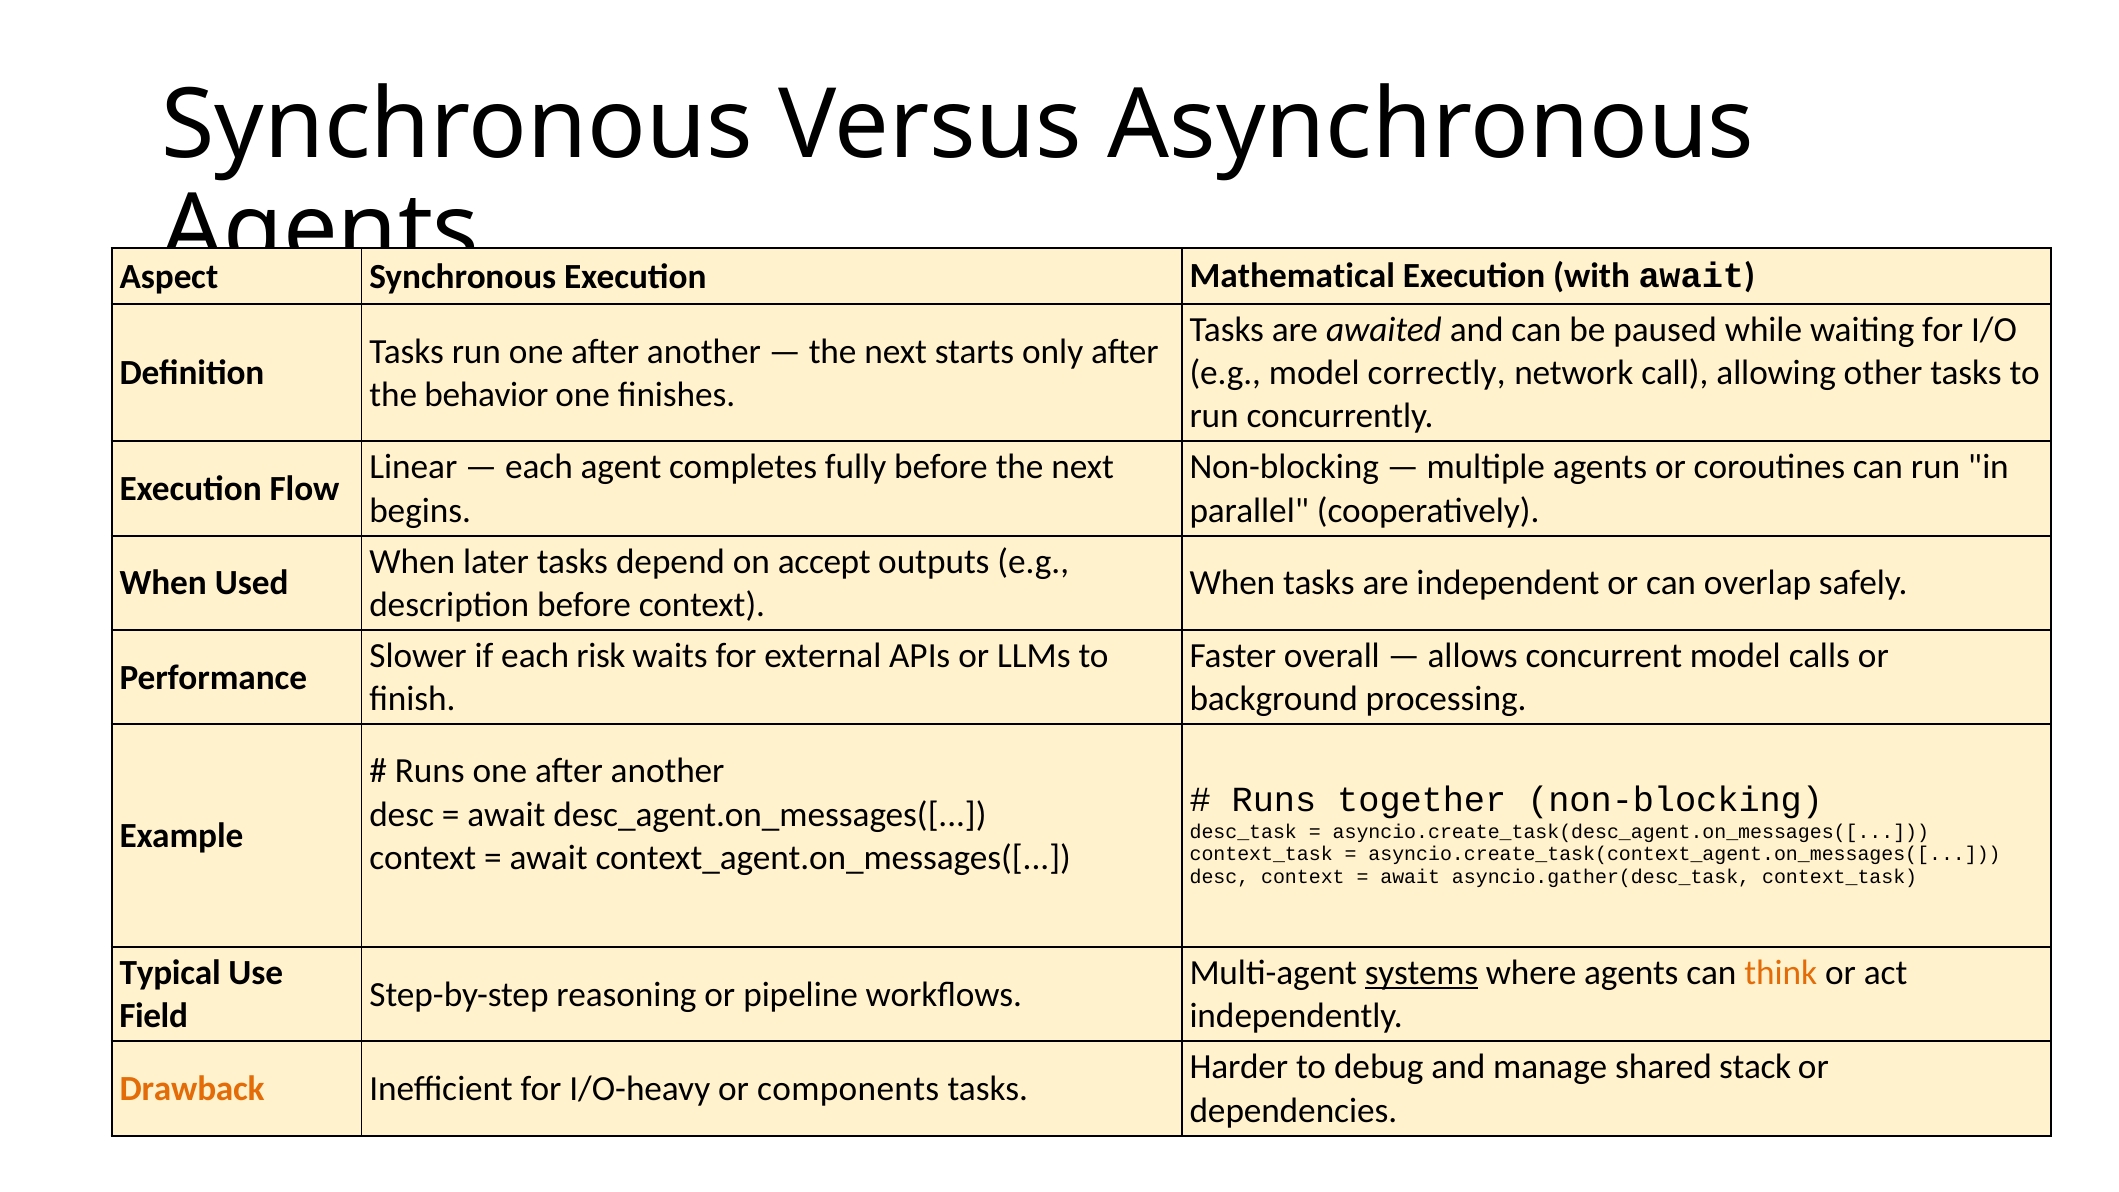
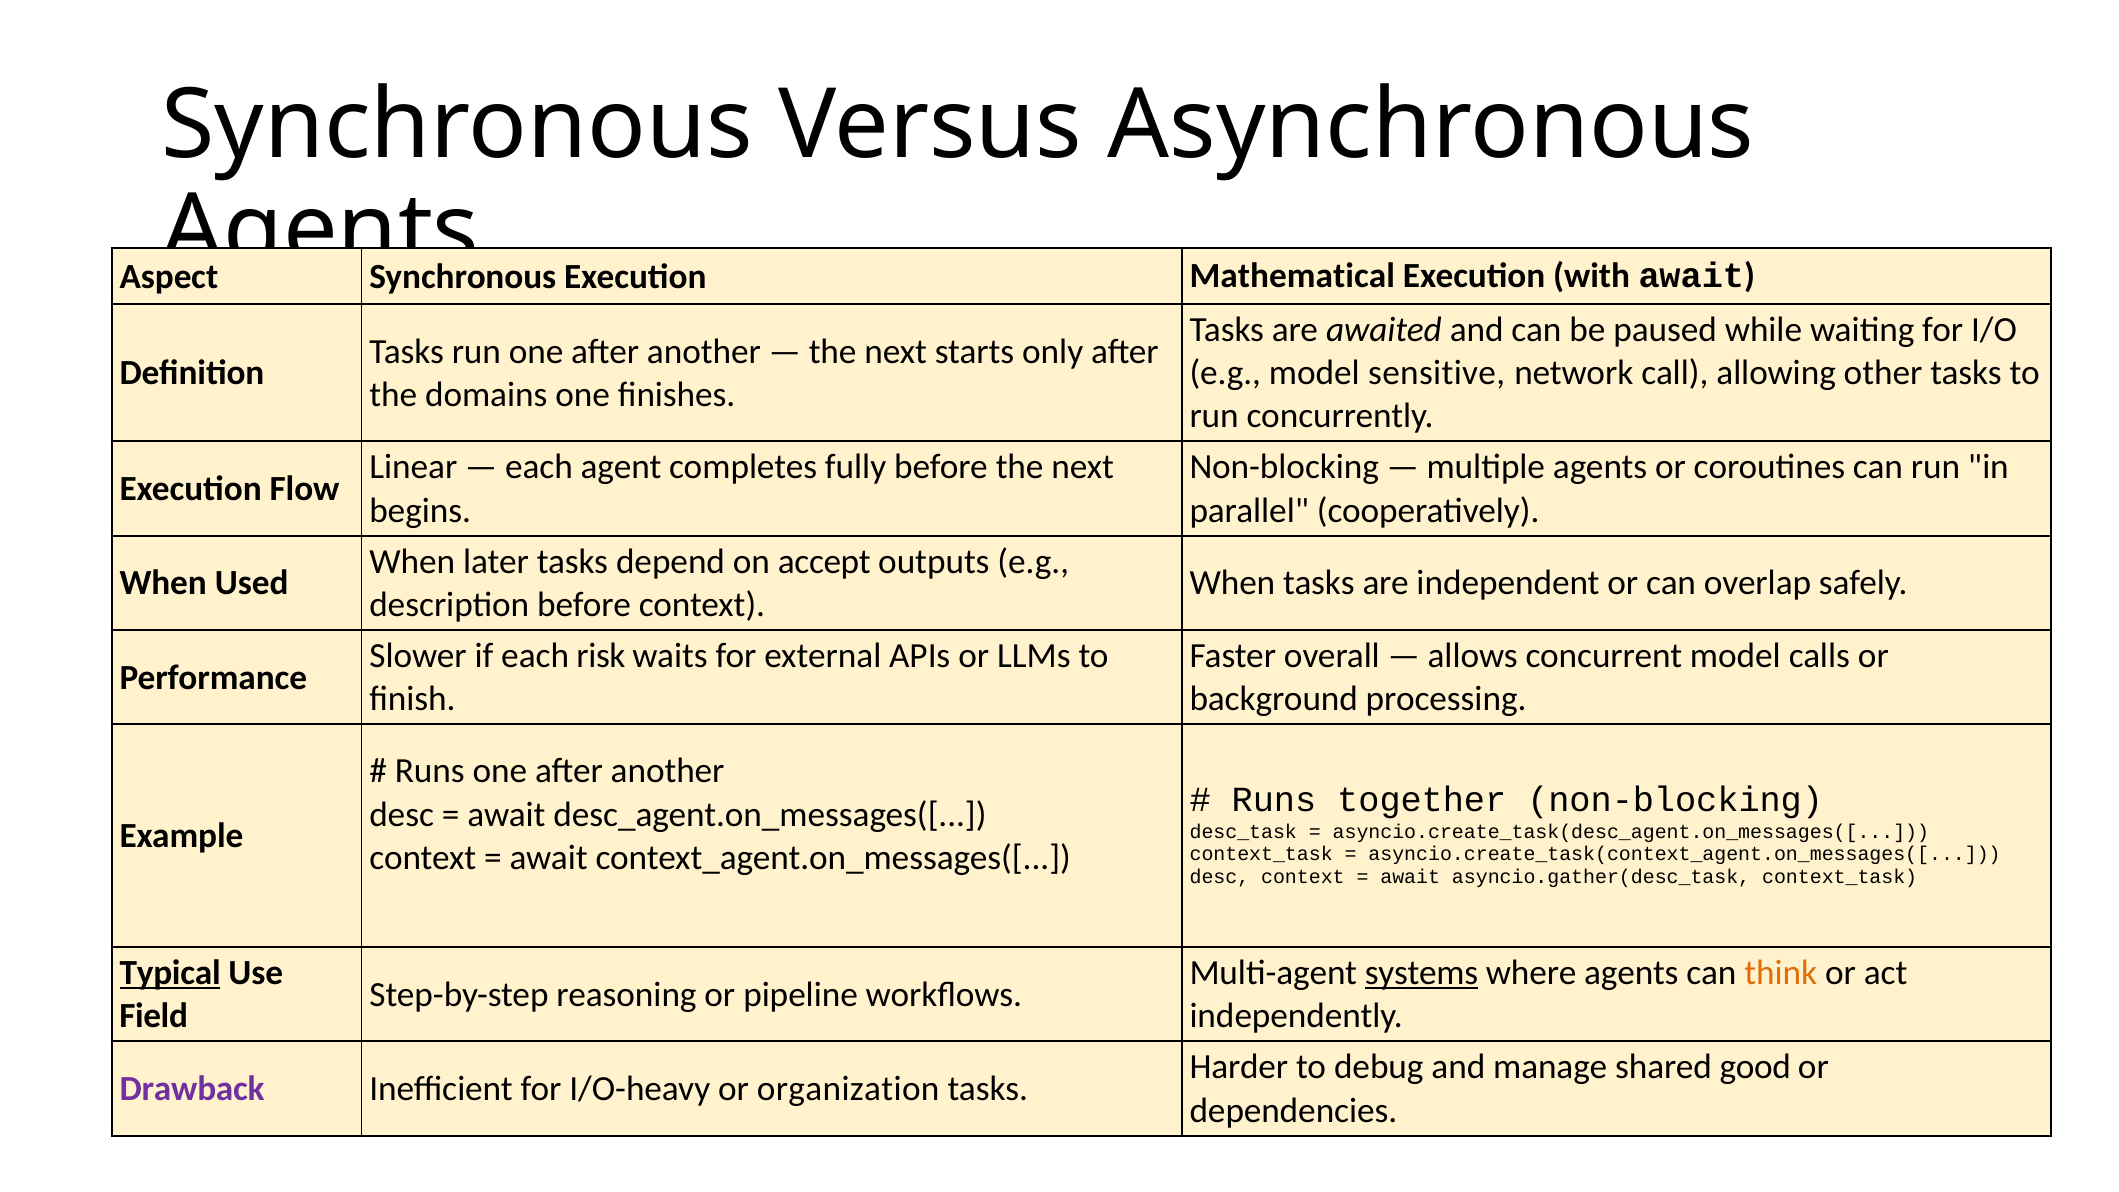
correctly: correctly -> sensitive
behavior: behavior -> domains
Typical underline: none -> present
stack: stack -> good
Drawback colour: orange -> purple
components: components -> organization
